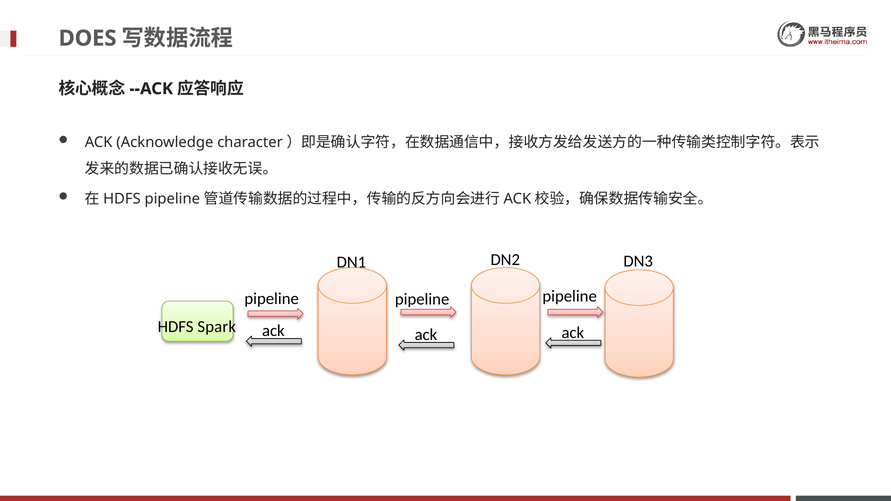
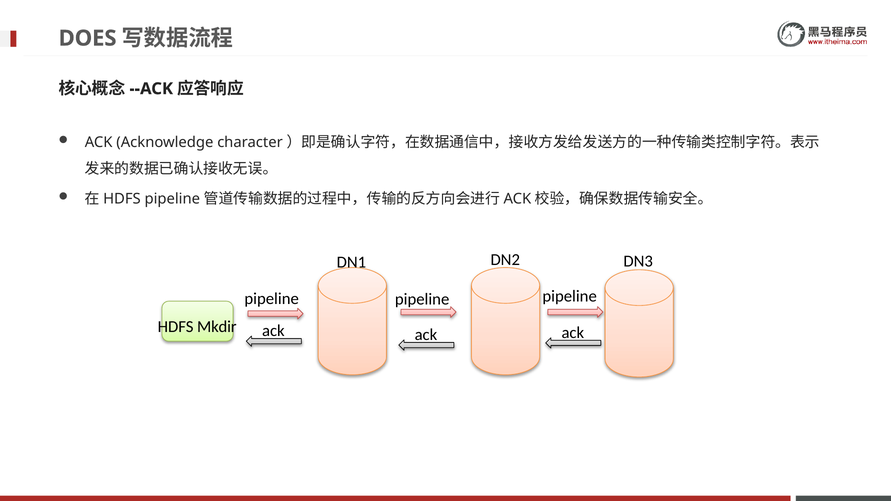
Spark: Spark -> Mkdir
